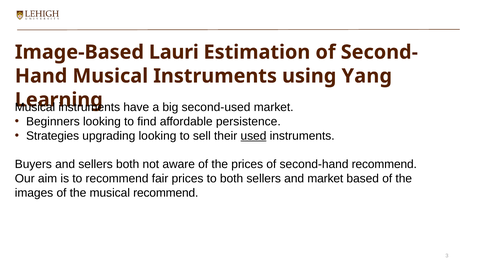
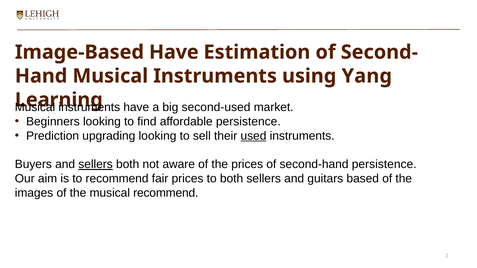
Image-Based Lauri: Lauri -> Have
Strategies: Strategies -> Prediction
sellers at (96, 165) underline: none -> present
second-hand recommend: recommend -> persistence
and market: market -> guitars
